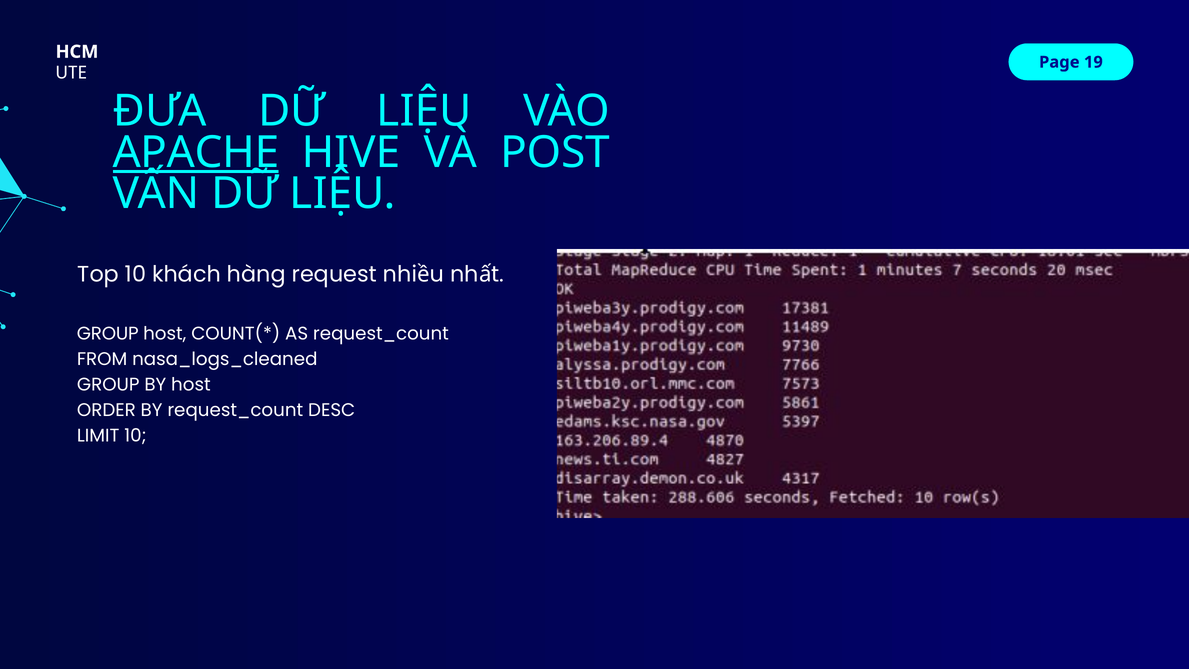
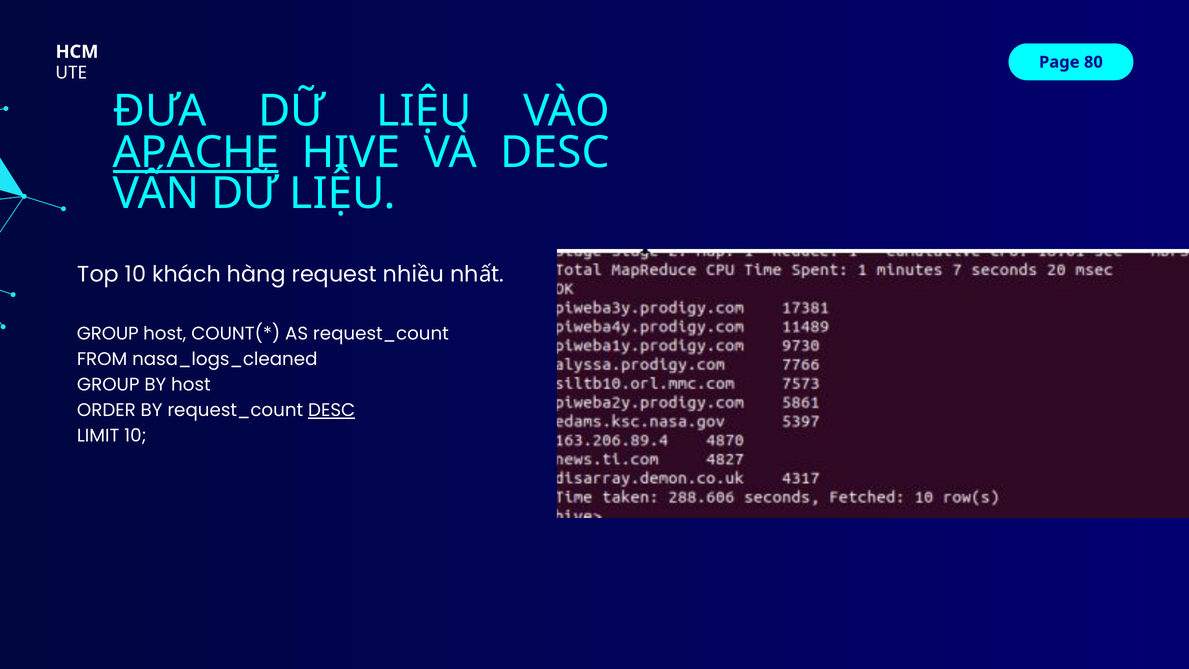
19: 19 -> 80
VÀ POST: POST -> DESC
DESC at (332, 410) underline: none -> present
